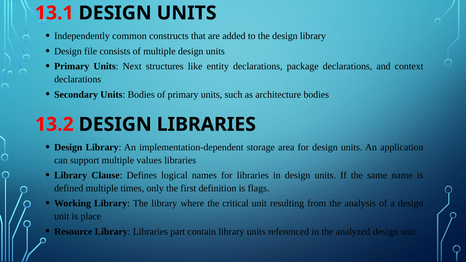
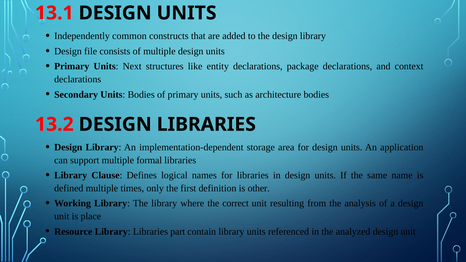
values: values -> formal
flags: flags -> other
critical: critical -> correct
